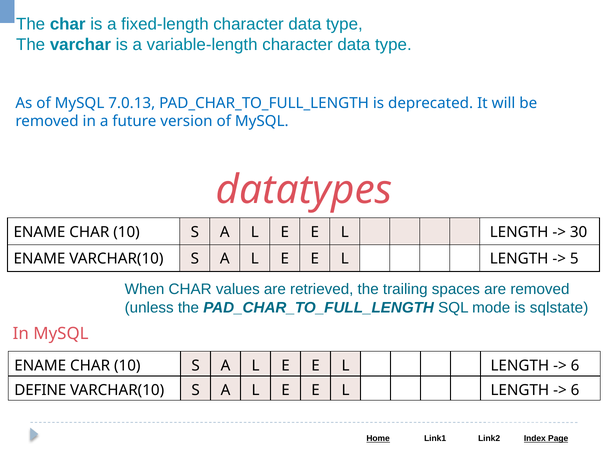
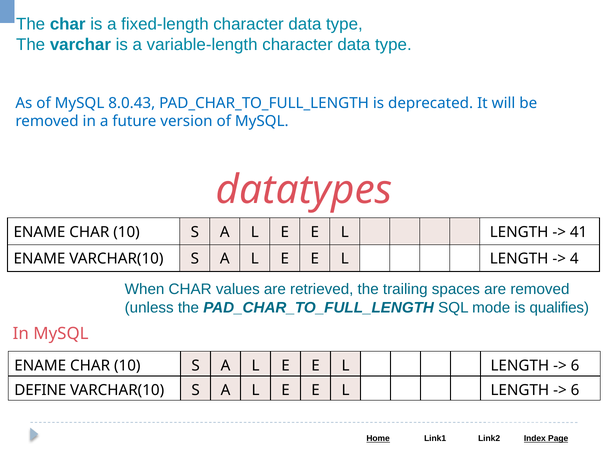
7.0.13: 7.0.13 -> 8.0.43
30: 30 -> 41
5: 5 -> 4
sqlstate: sqlstate -> qualifies
